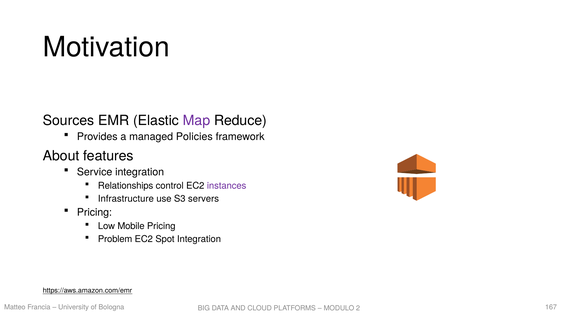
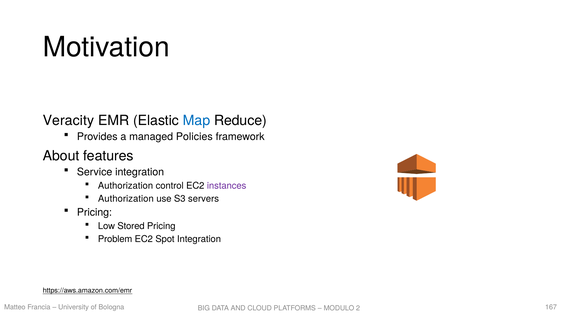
Sources: Sources -> Veracity
Map colour: purple -> blue
Relationships at (126, 185): Relationships -> Authorization
Infrastructure at (126, 198): Infrastructure -> Authorization
Mobile: Mobile -> Stored
